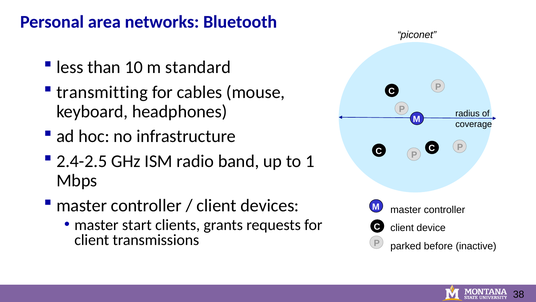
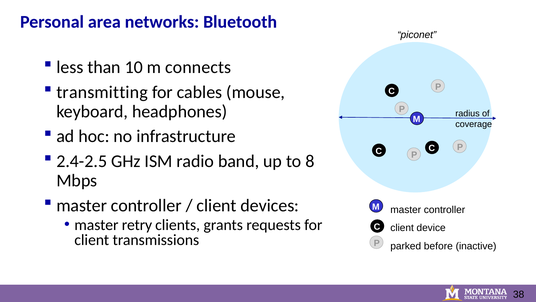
standard: standard -> connects
1: 1 -> 8
start: start -> retry
